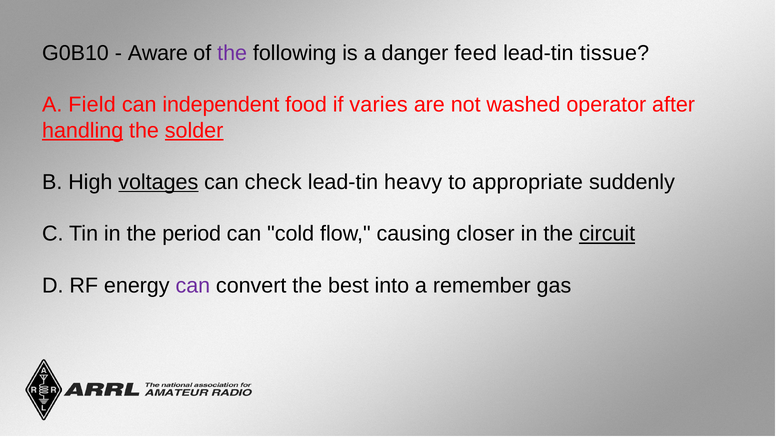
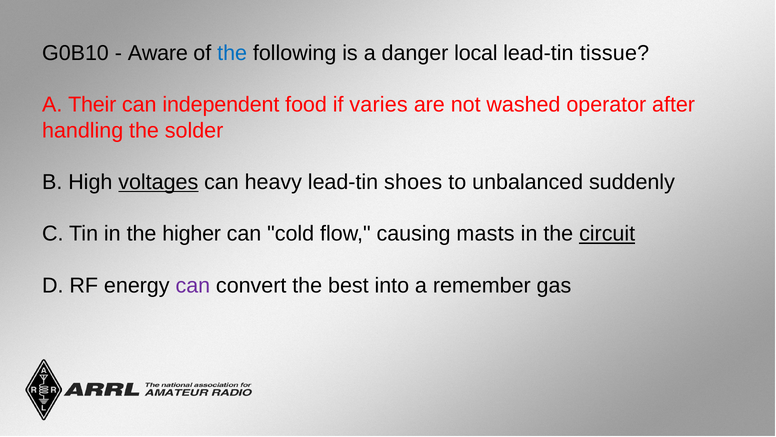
the at (232, 53) colour: purple -> blue
feed: feed -> local
Field: Field -> Their
handling underline: present -> none
solder underline: present -> none
check: check -> heavy
heavy: heavy -> shoes
appropriate: appropriate -> unbalanced
period: period -> higher
closer: closer -> masts
